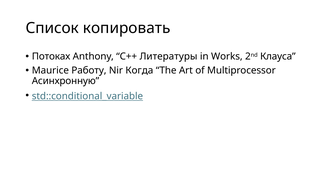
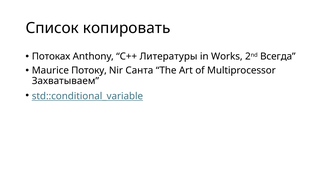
Клауса: Клауса -> Всегда
Работу: Работу -> Потоку
Когда: Когда -> Санта
Асинхронную: Асинхронную -> Захватываем
